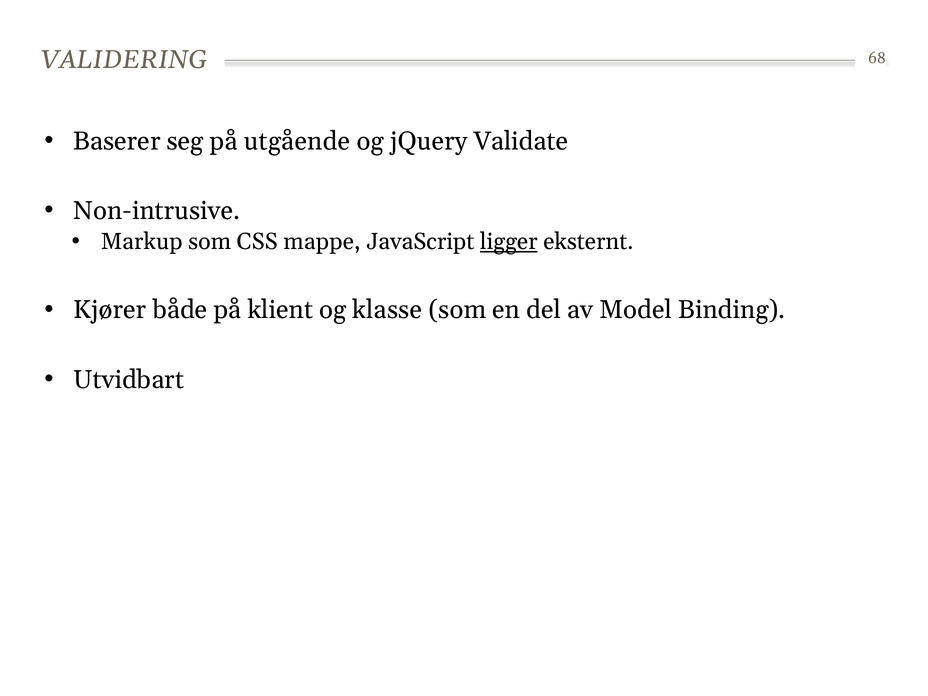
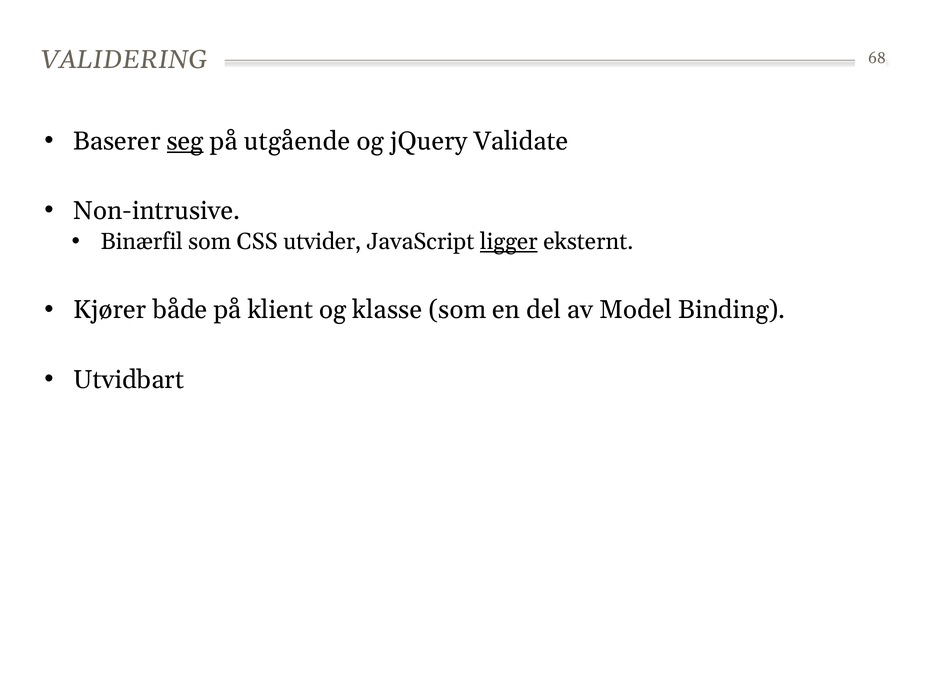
seg underline: none -> present
Markup: Markup -> Binærfil
mappe: mappe -> utvider
